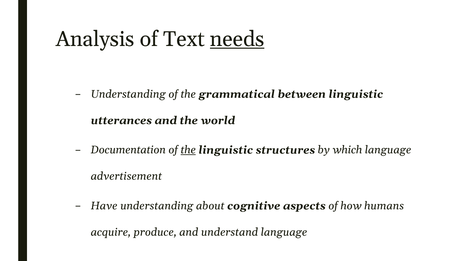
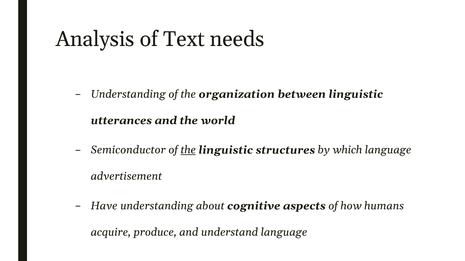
needs underline: present -> none
grammatical: grammatical -> organization
Documentation: Documentation -> Semiconductor
